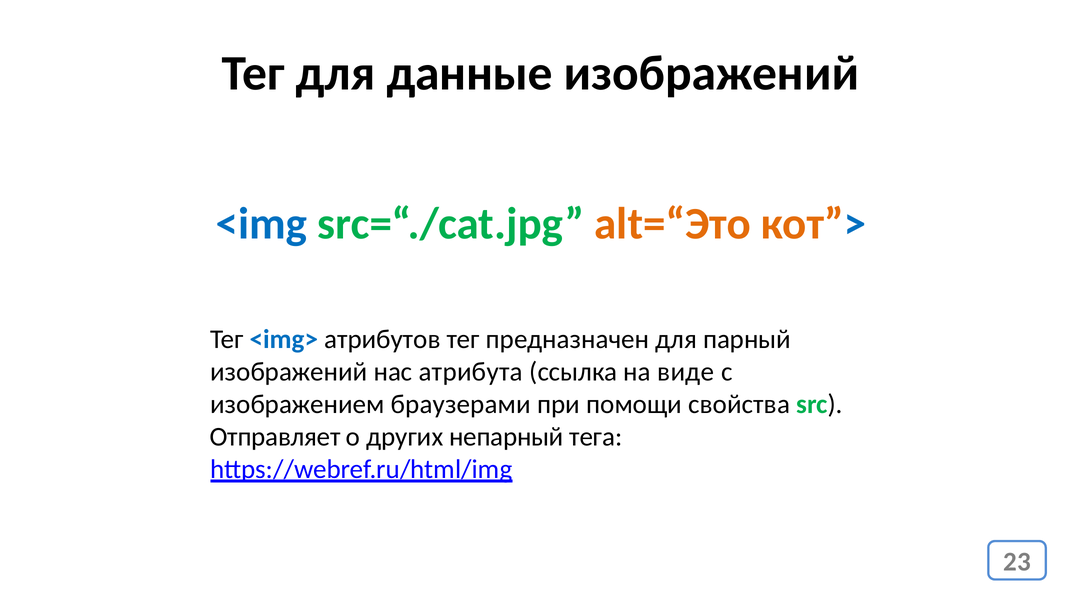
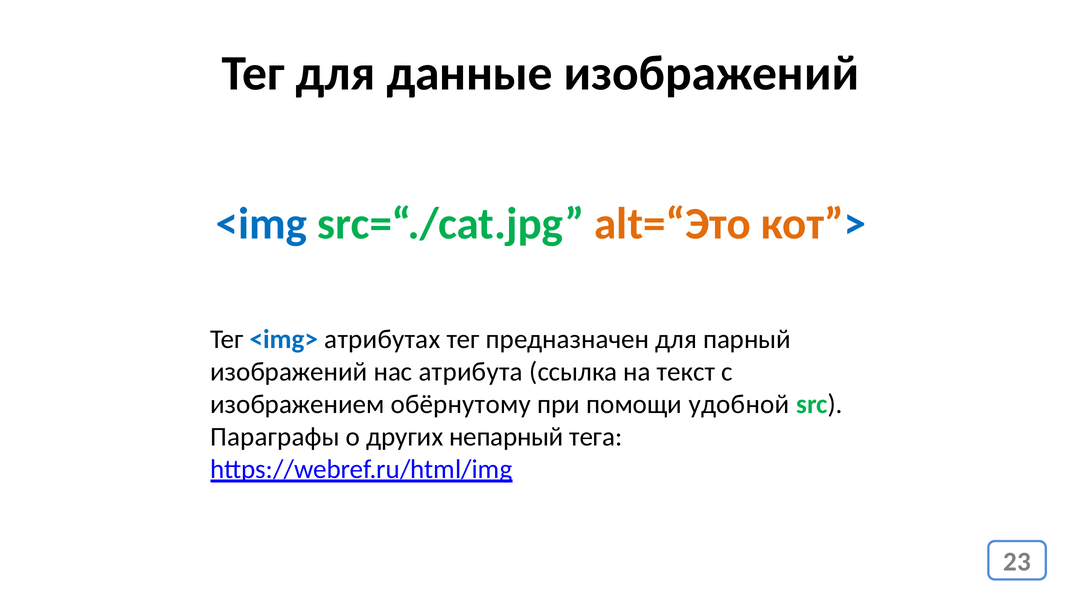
атрибутов: атрибутов -> атрибутах
виде: виде -> текст
браузерами: браузерами -> обёрнутому
свойства: свойства -> удобной
Отправляет: Отправляет -> Параграфы
